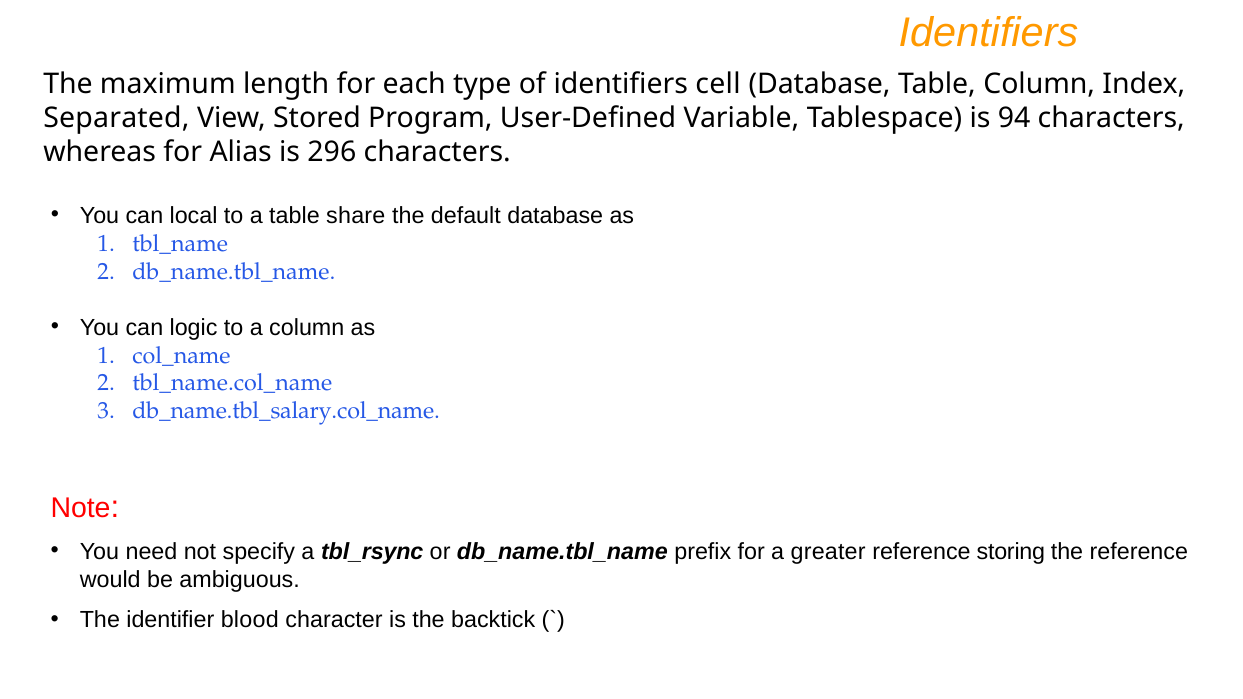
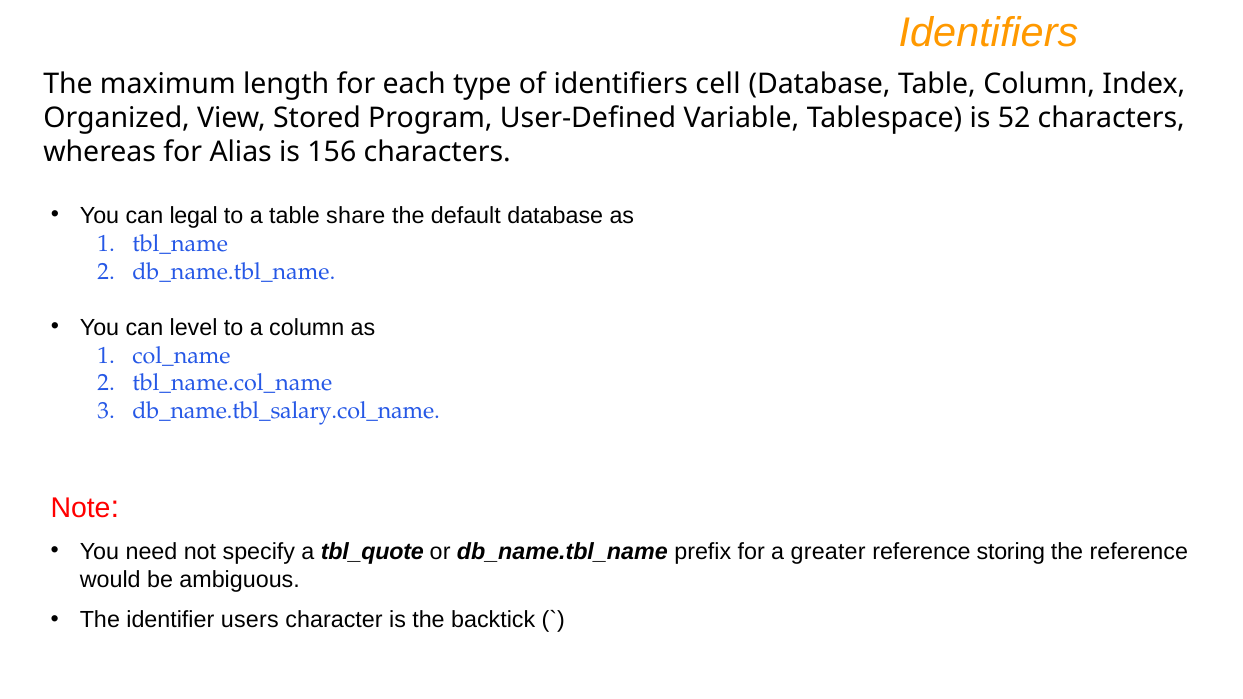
Separated: Separated -> Organized
94: 94 -> 52
296: 296 -> 156
local: local -> legal
logic: logic -> level
tbl_rsync: tbl_rsync -> tbl_quote
blood: blood -> users
